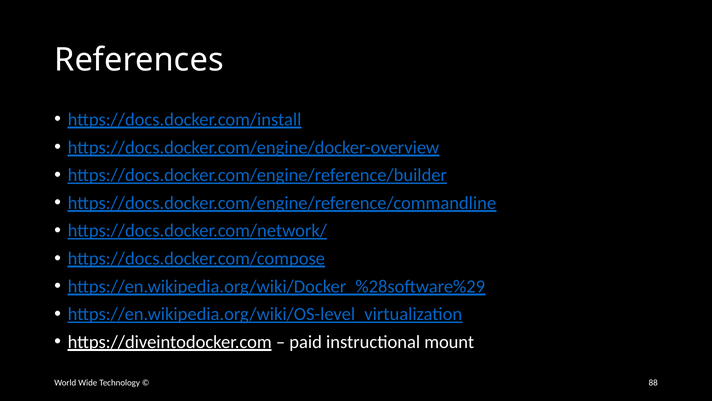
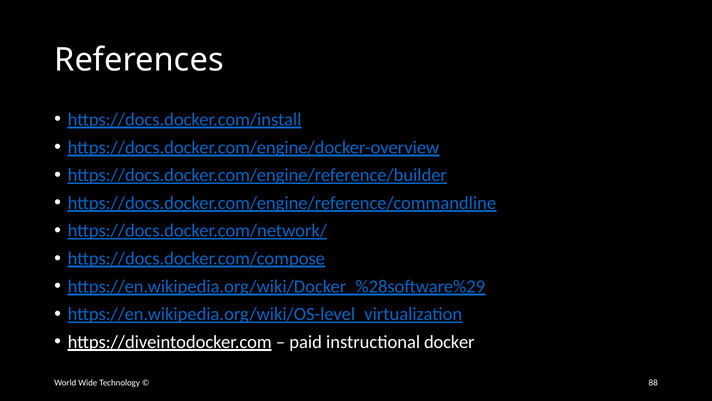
mount: mount -> docker
